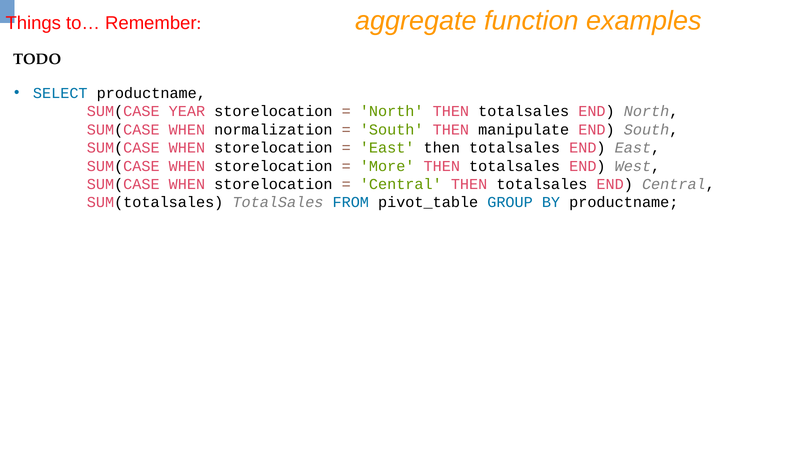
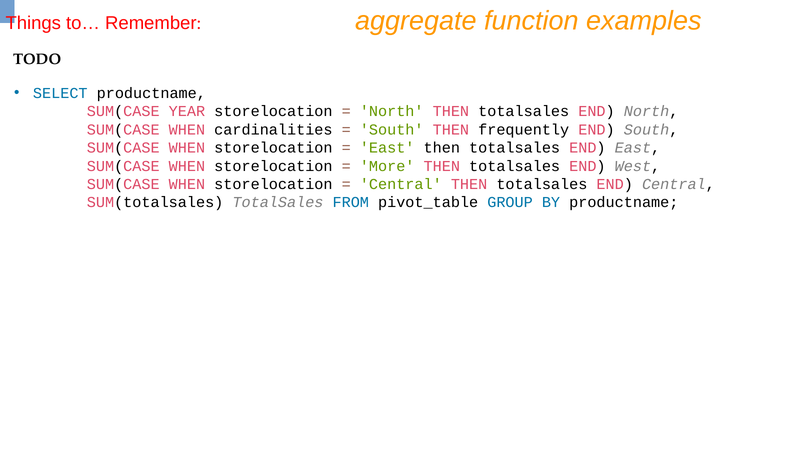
normalization: normalization -> cardinalities
manipulate: manipulate -> frequently
